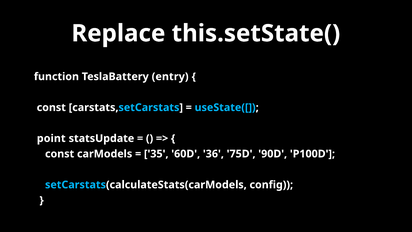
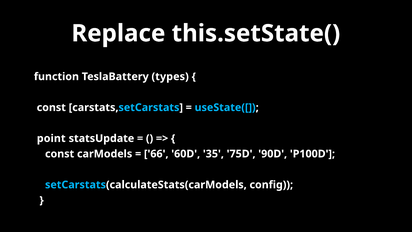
entry: entry -> types
35: 35 -> 66
36: 36 -> 35
